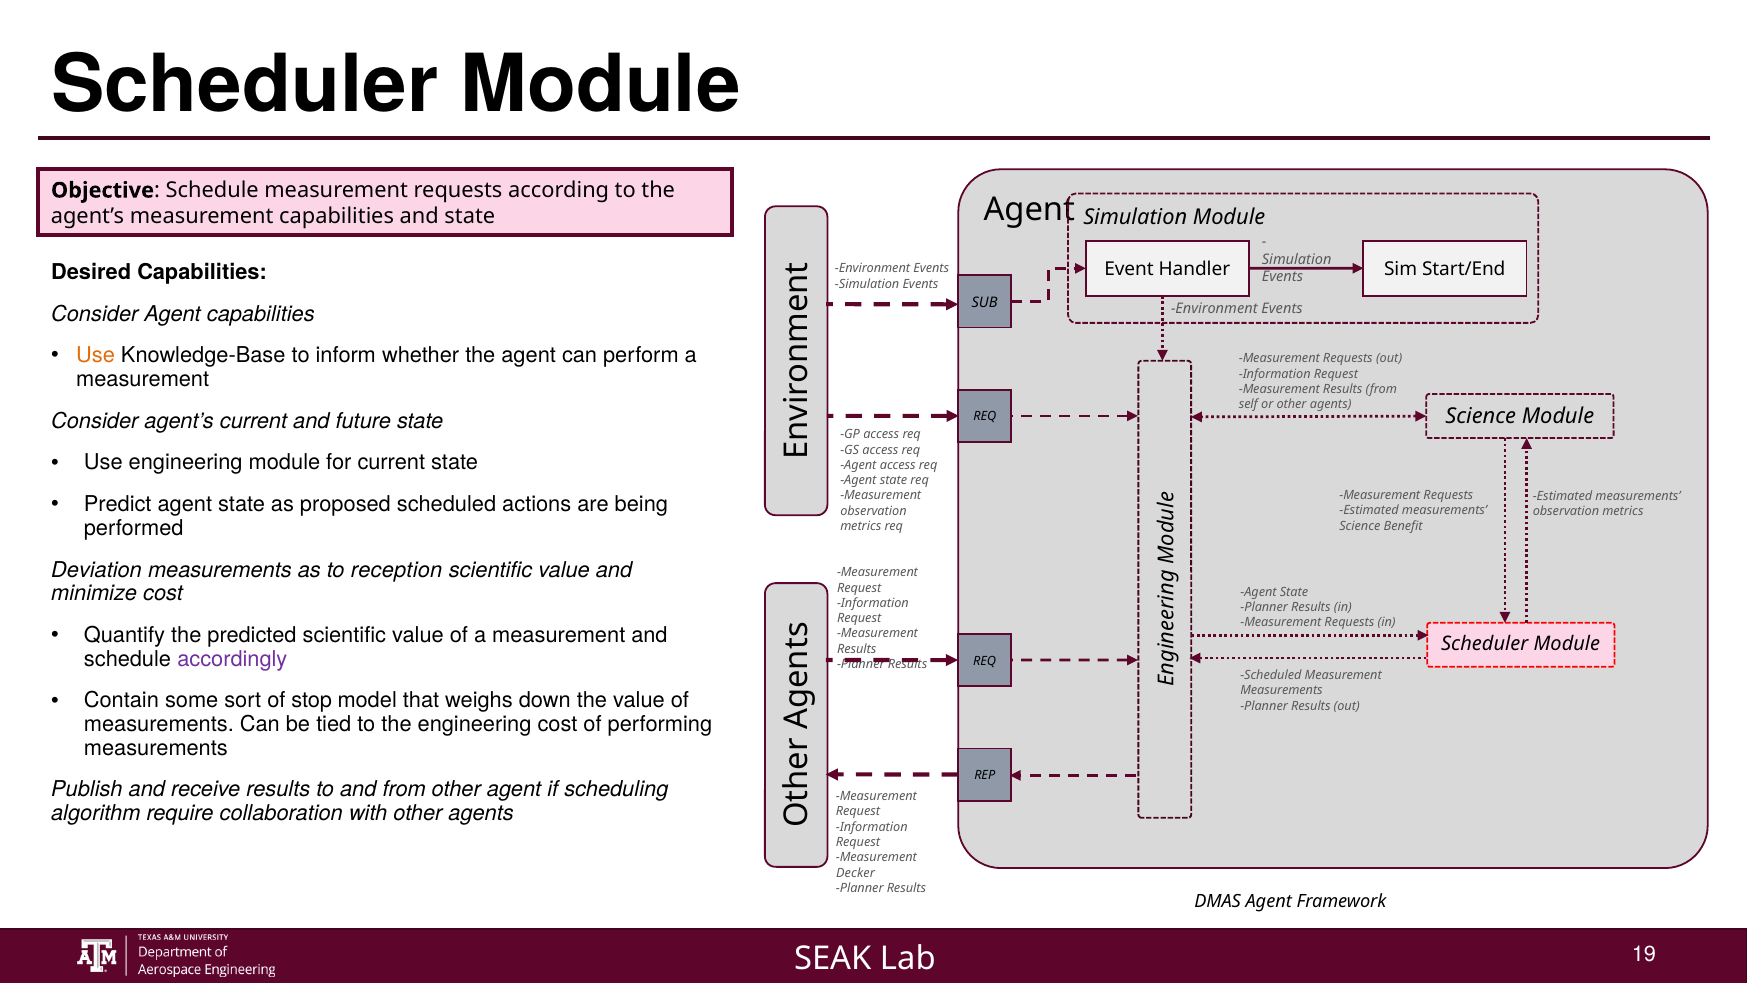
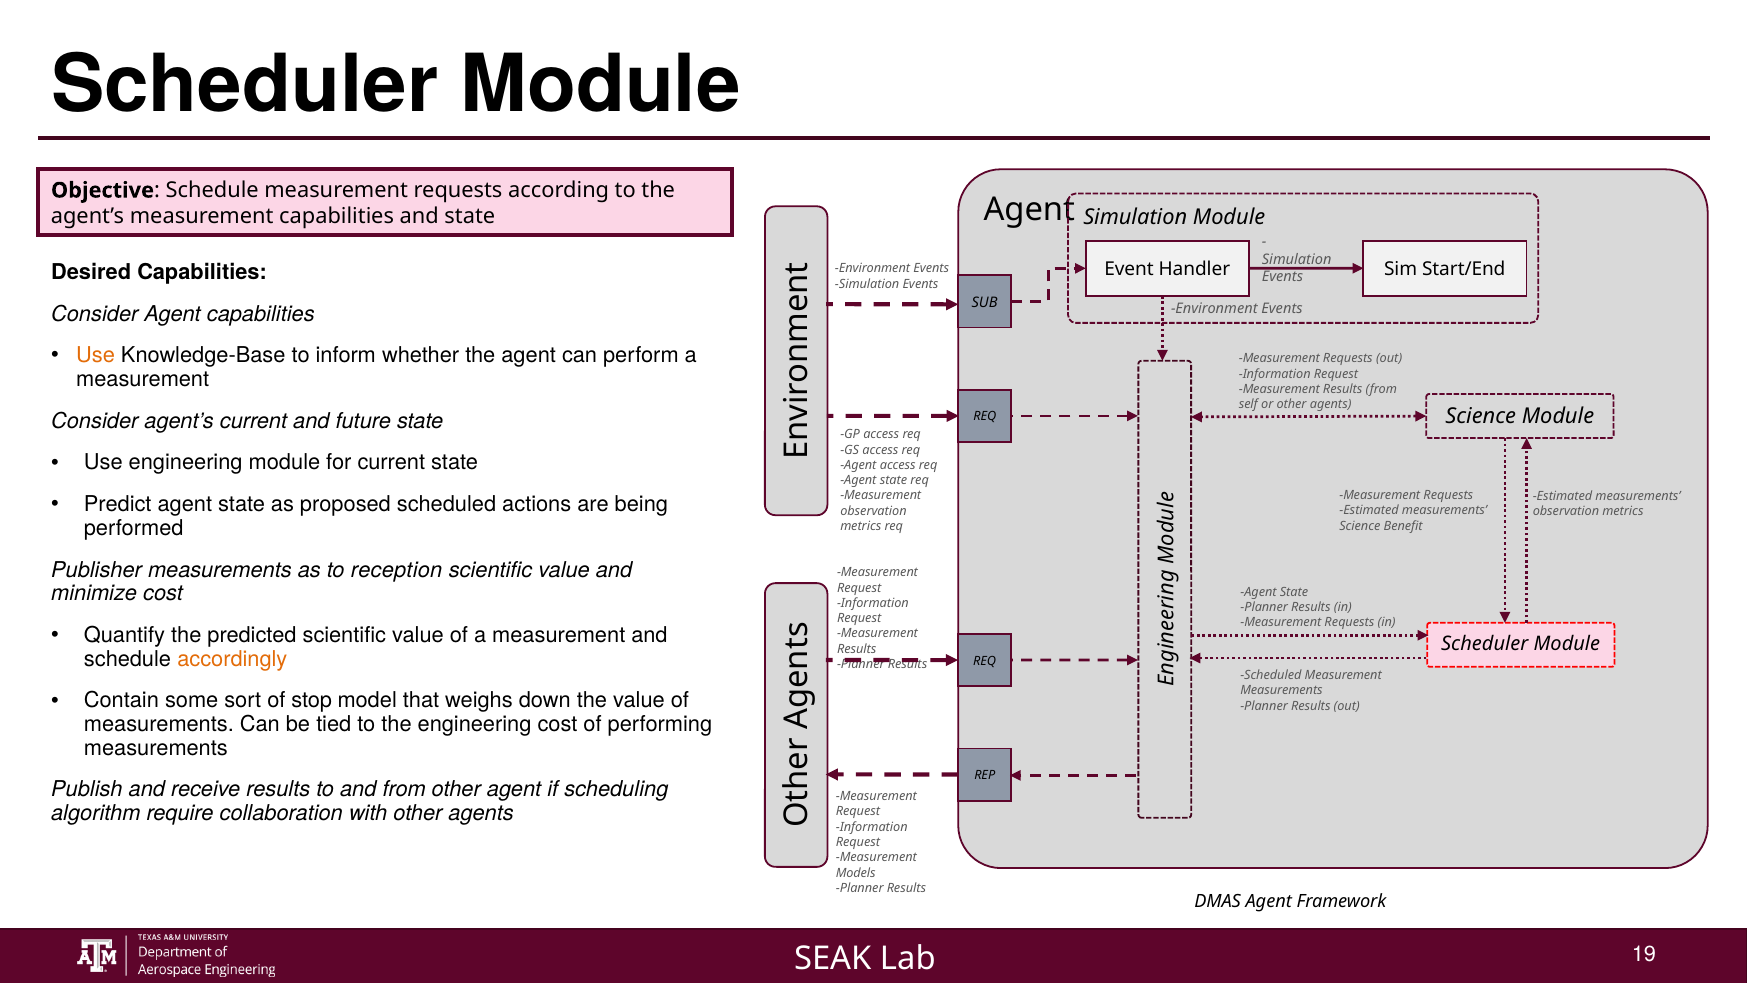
Deviation: Deviation -> Publisher
accordingly colour: purple -> orange
Decker: Decker -> Models
